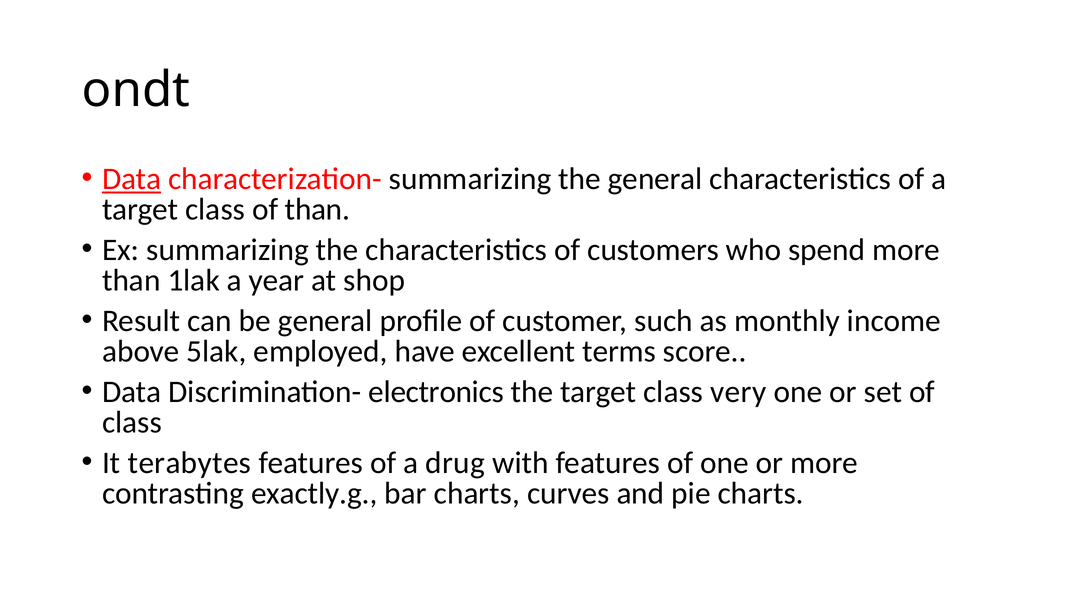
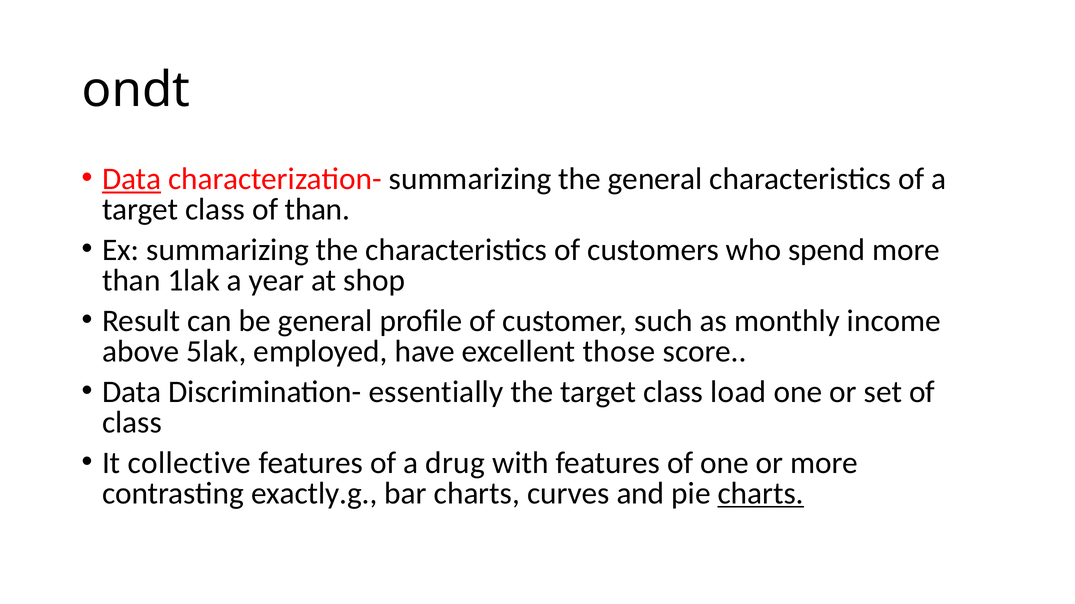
terms: terms -> those
electronics: electronics -> essentially
very: very -> load
terabytes: terabytes -> collective
charts at (761, 494) underline: none -> present
